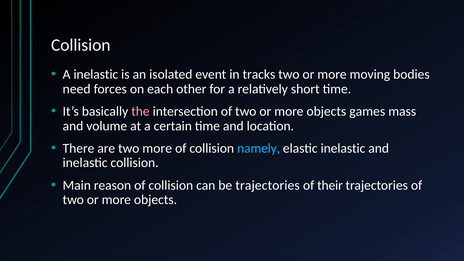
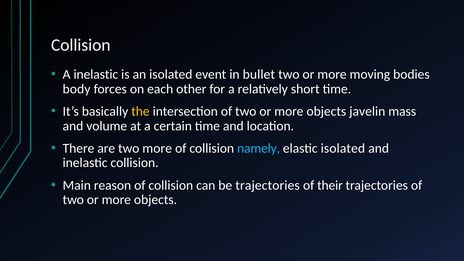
tracks: tracks -> bullet
need: need -> body
the colour: pink -> yellow
games: games -> javelin
elastic inelastic: inelastic -> isolated
